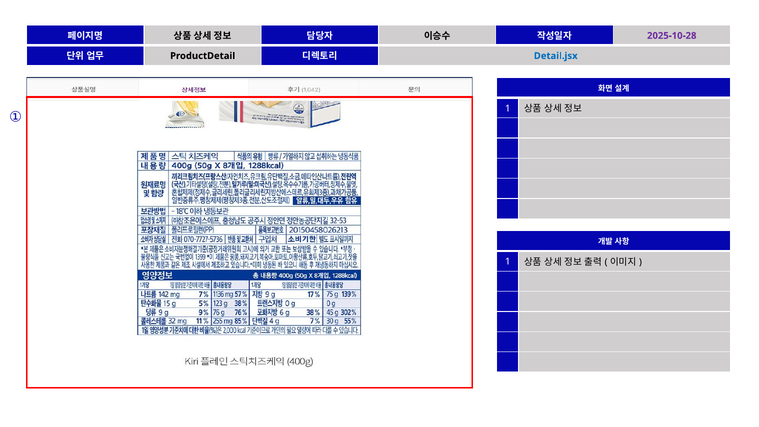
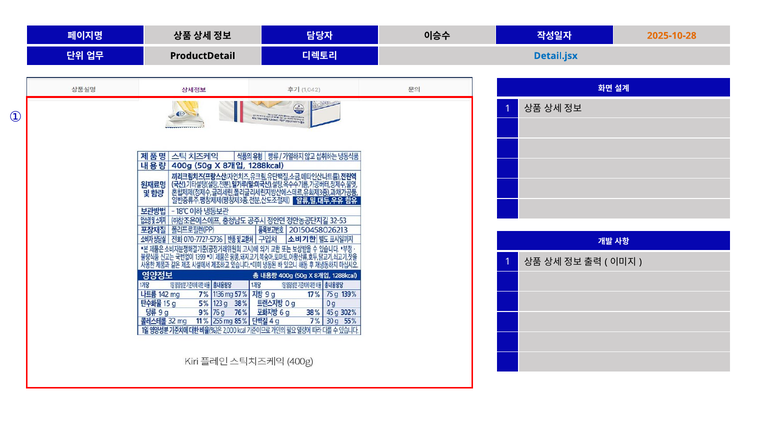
2025-10-28 colour: purple -> orange
